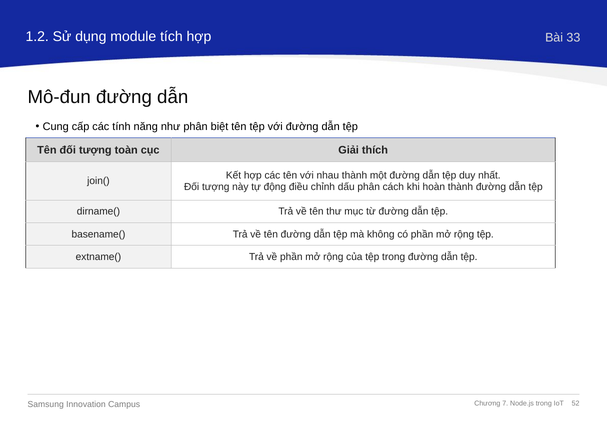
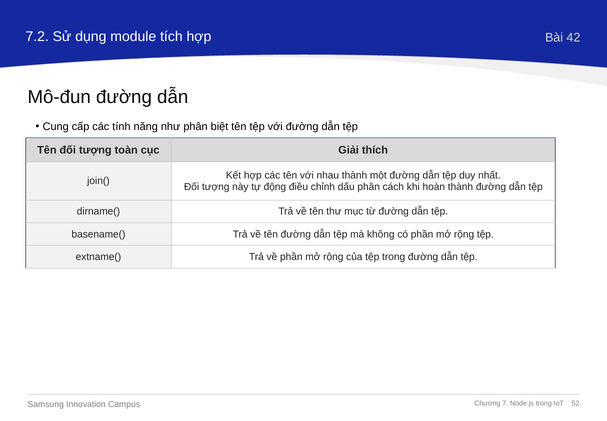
1.2: 1.2 -> 7.2
33: 33 -> 42
